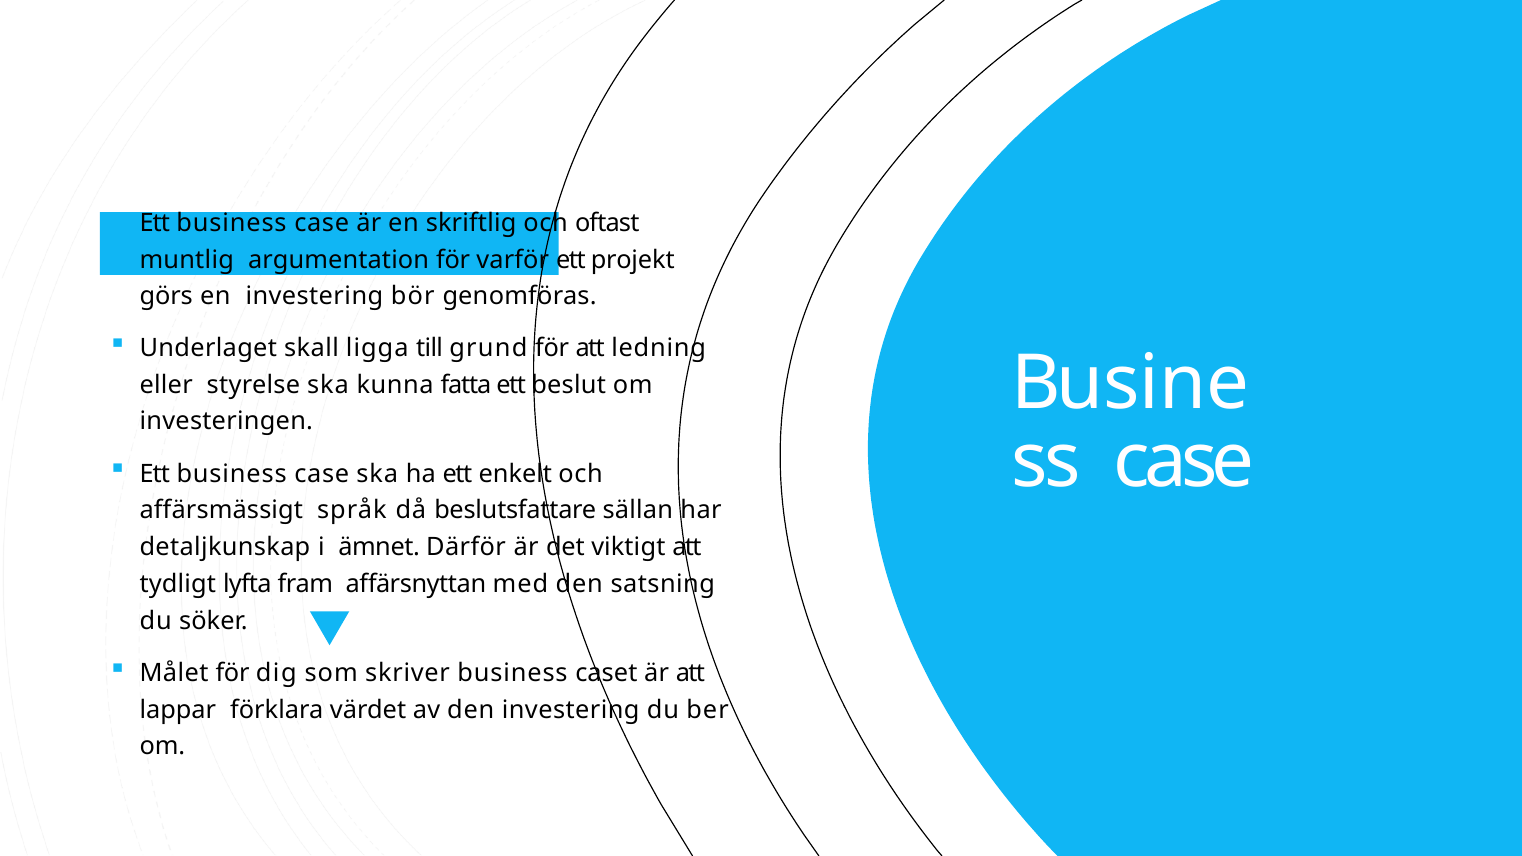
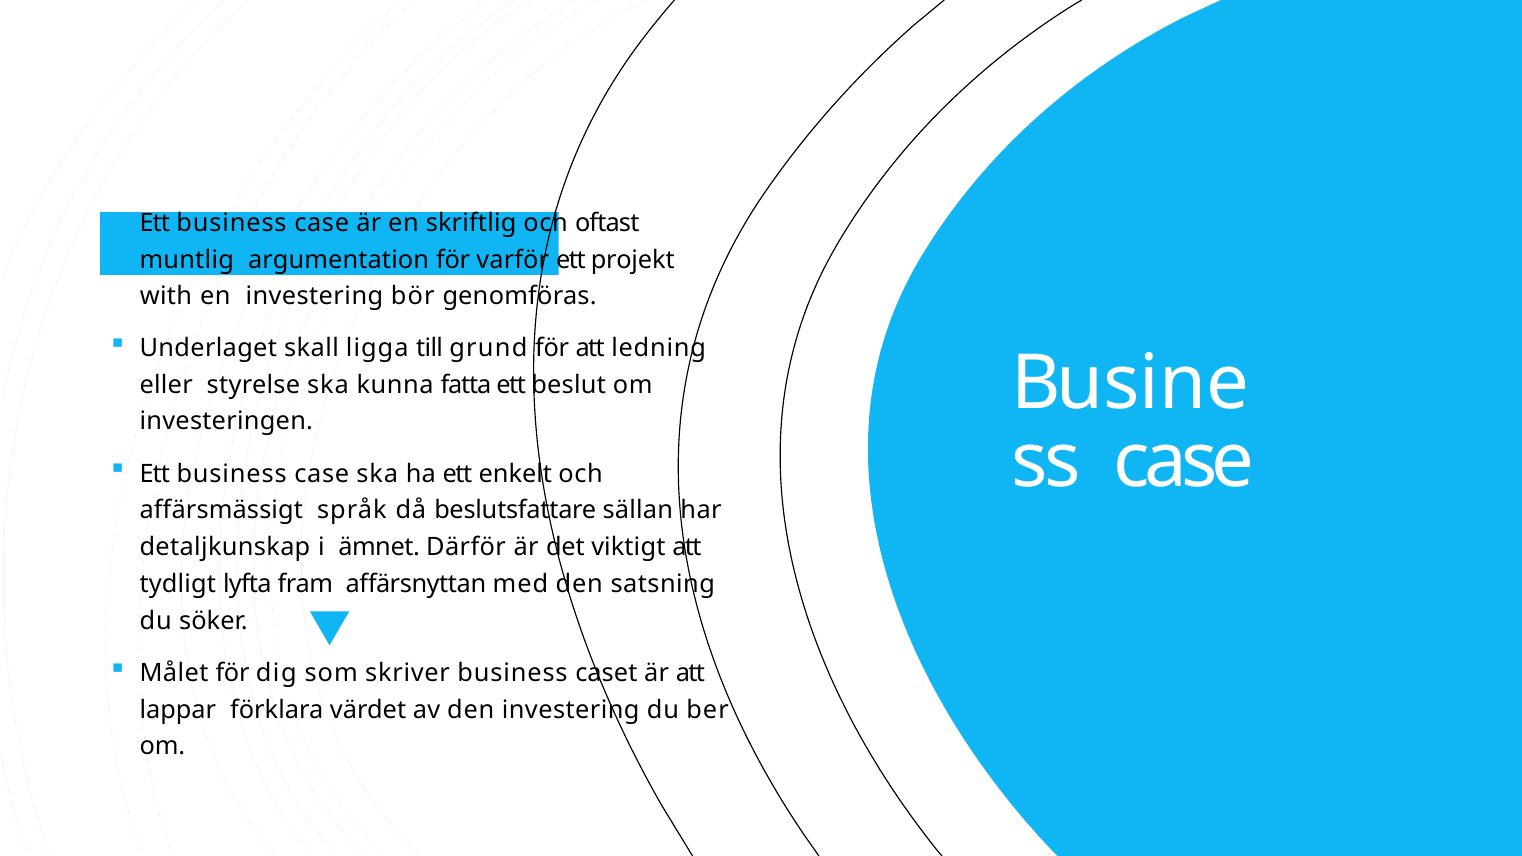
görs: görs -> with
